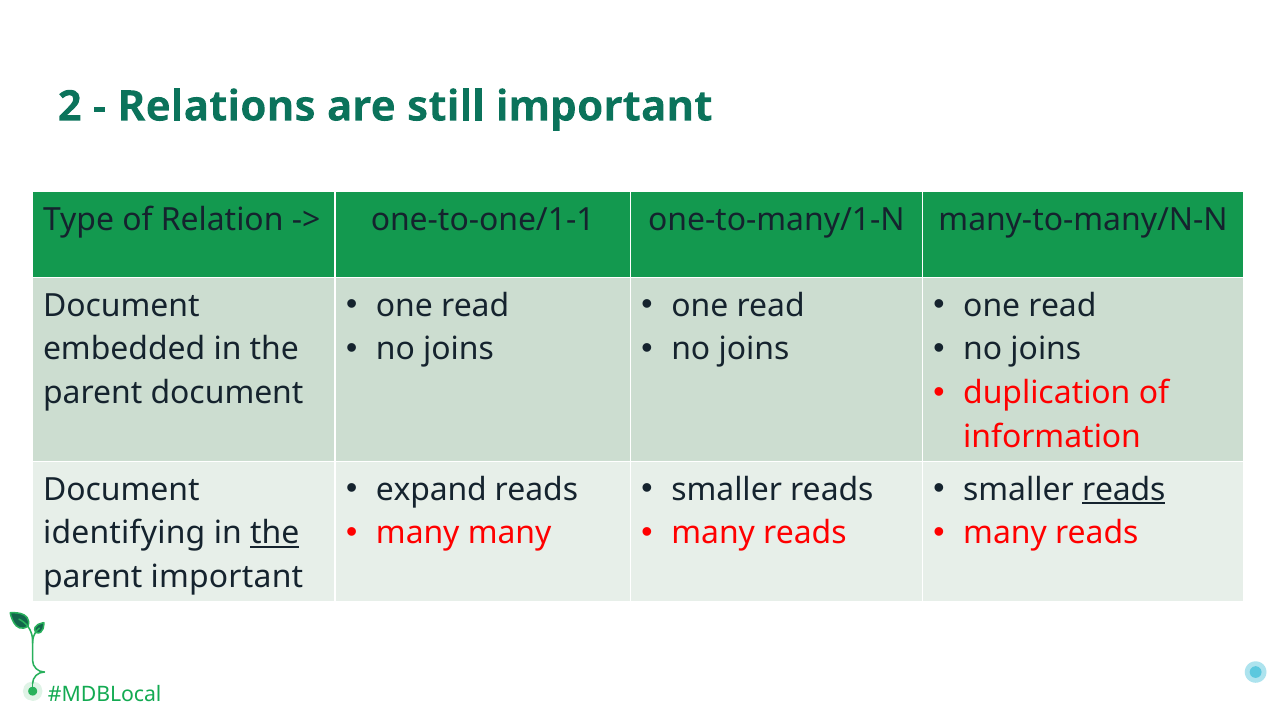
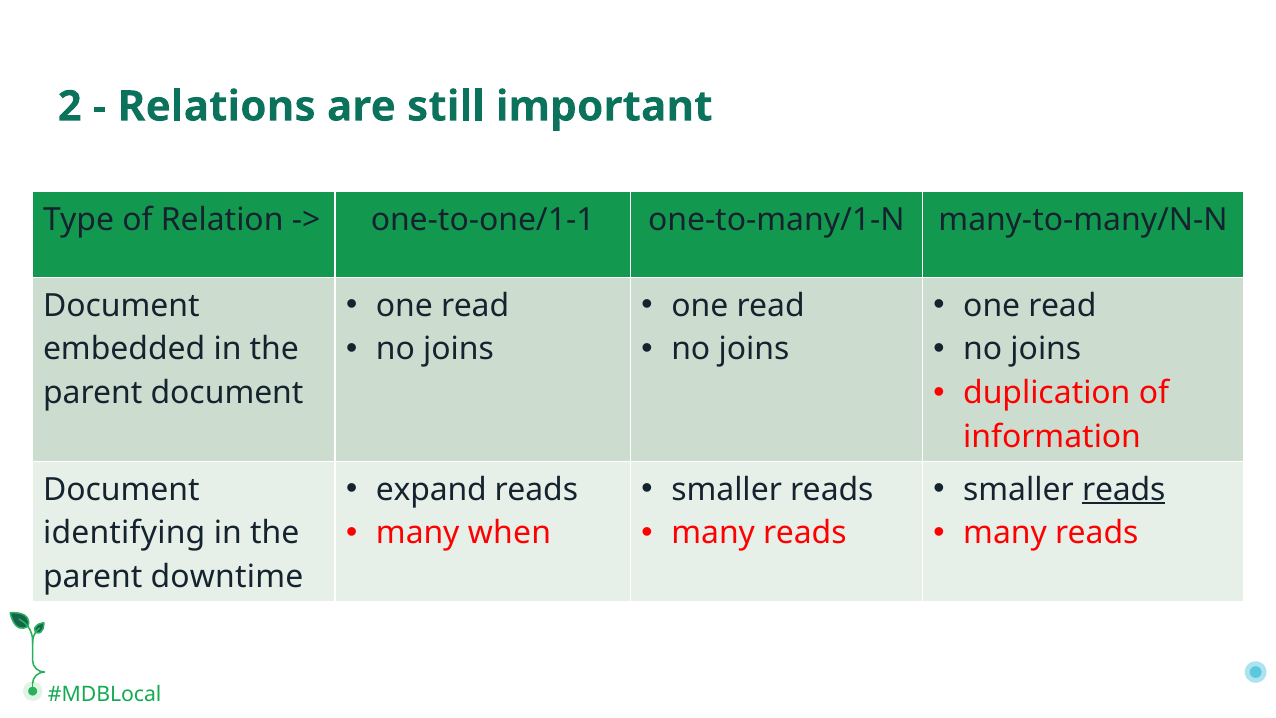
many many: many -> when
the at (275, 533) underline: present -> none
parent important: important -> downtime
